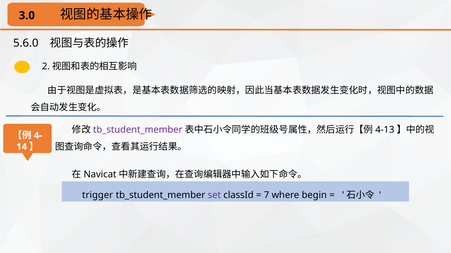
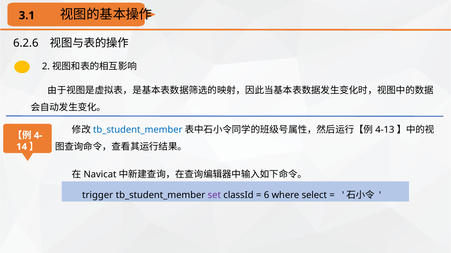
3.0: 3.0 -> 3.1
5.6.0: 5.6.0 -> 6.2.6
tb_student_member at (138, 130) colour: purple -> blue
7: 7 -> 6
begin: begin -> select
